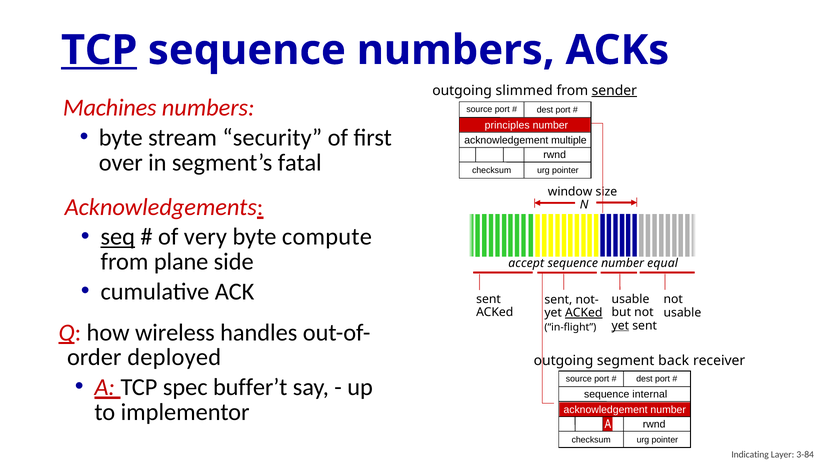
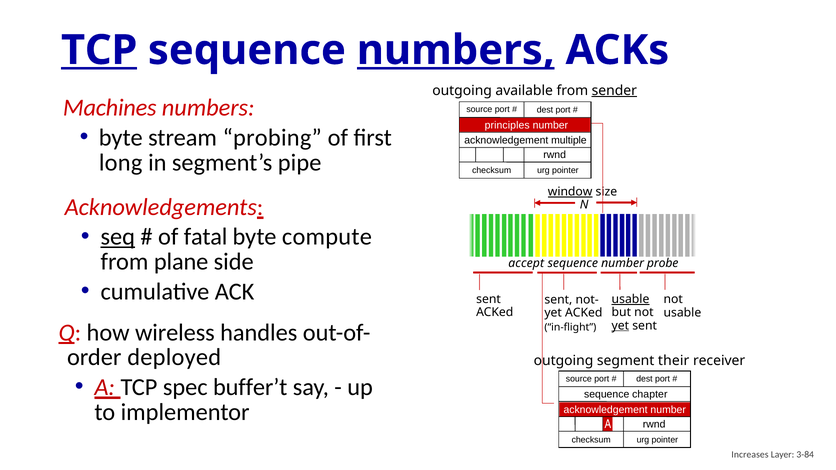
numbers at (456, 50) underline: none -> present
slimmed: slimmed -> available
security: security -> probing
over: over -> long
fatal: fatal -> pipe
window underline: none -> present
very: very -> fatal
equal: equal -> probe
usable at (631, 299) underline: none -> present
ACKed at (584, 313) underline: present -> none
back: back -> their
internal: internal -> chapter
Indicating: Indicating -> Increases
